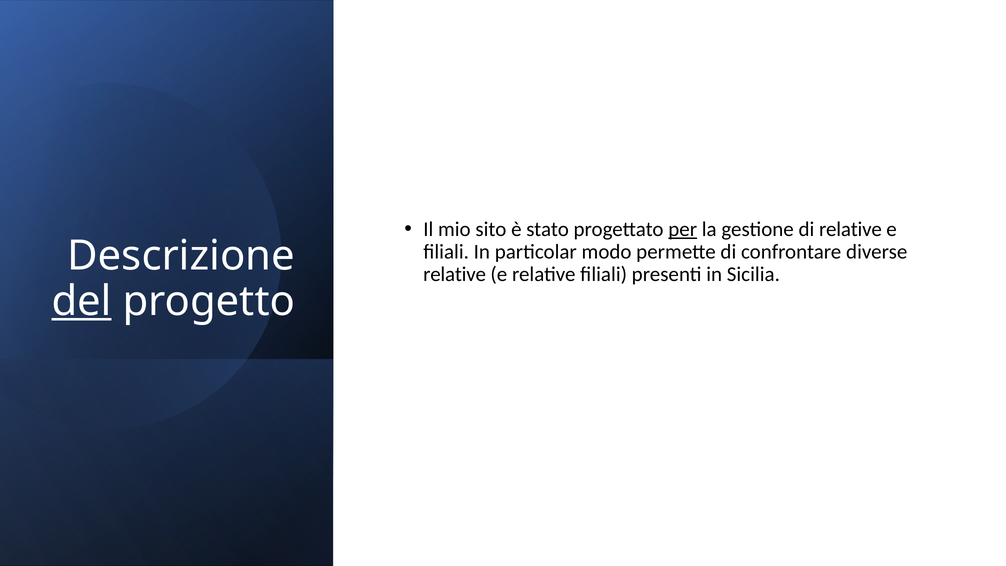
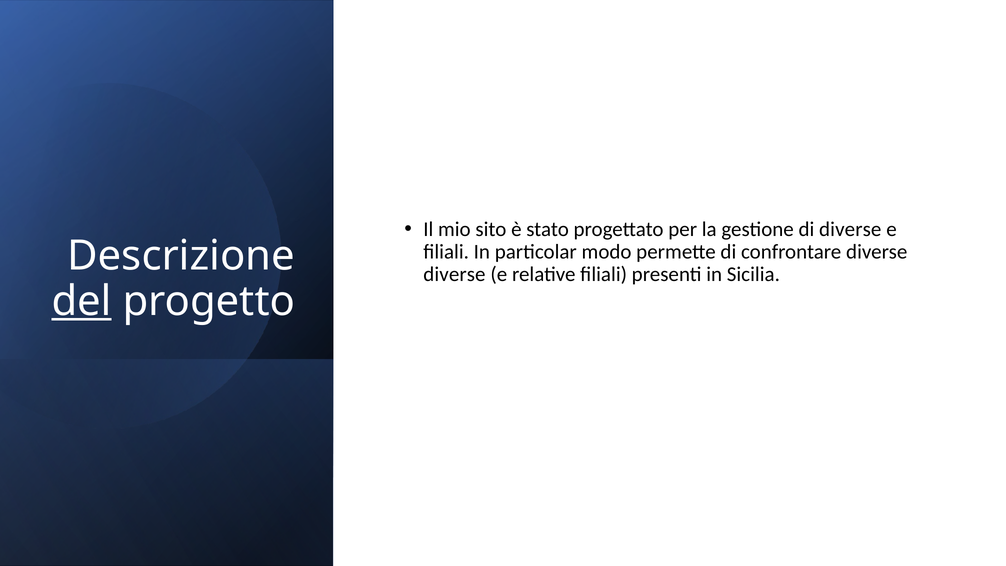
per underline: present -> none
di relative: relative -> diverse
relative at (455, 274): relative -> diverse
